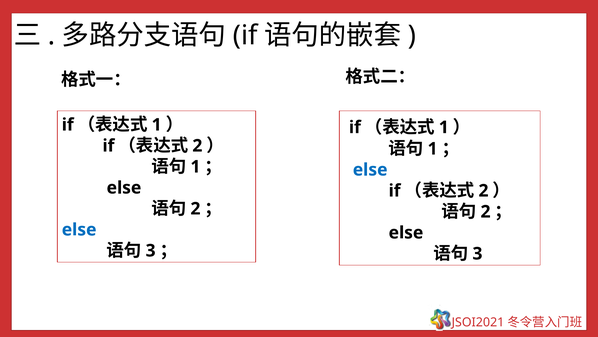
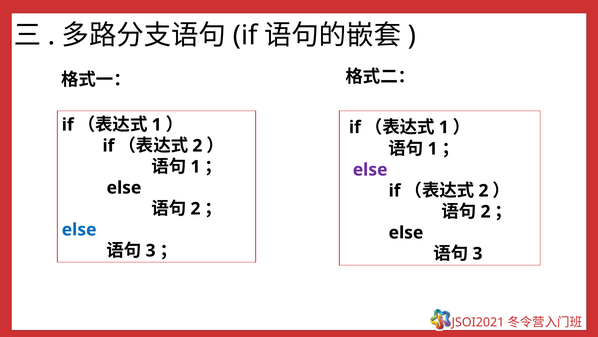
else at (370, 169) colour: blue -> purple
